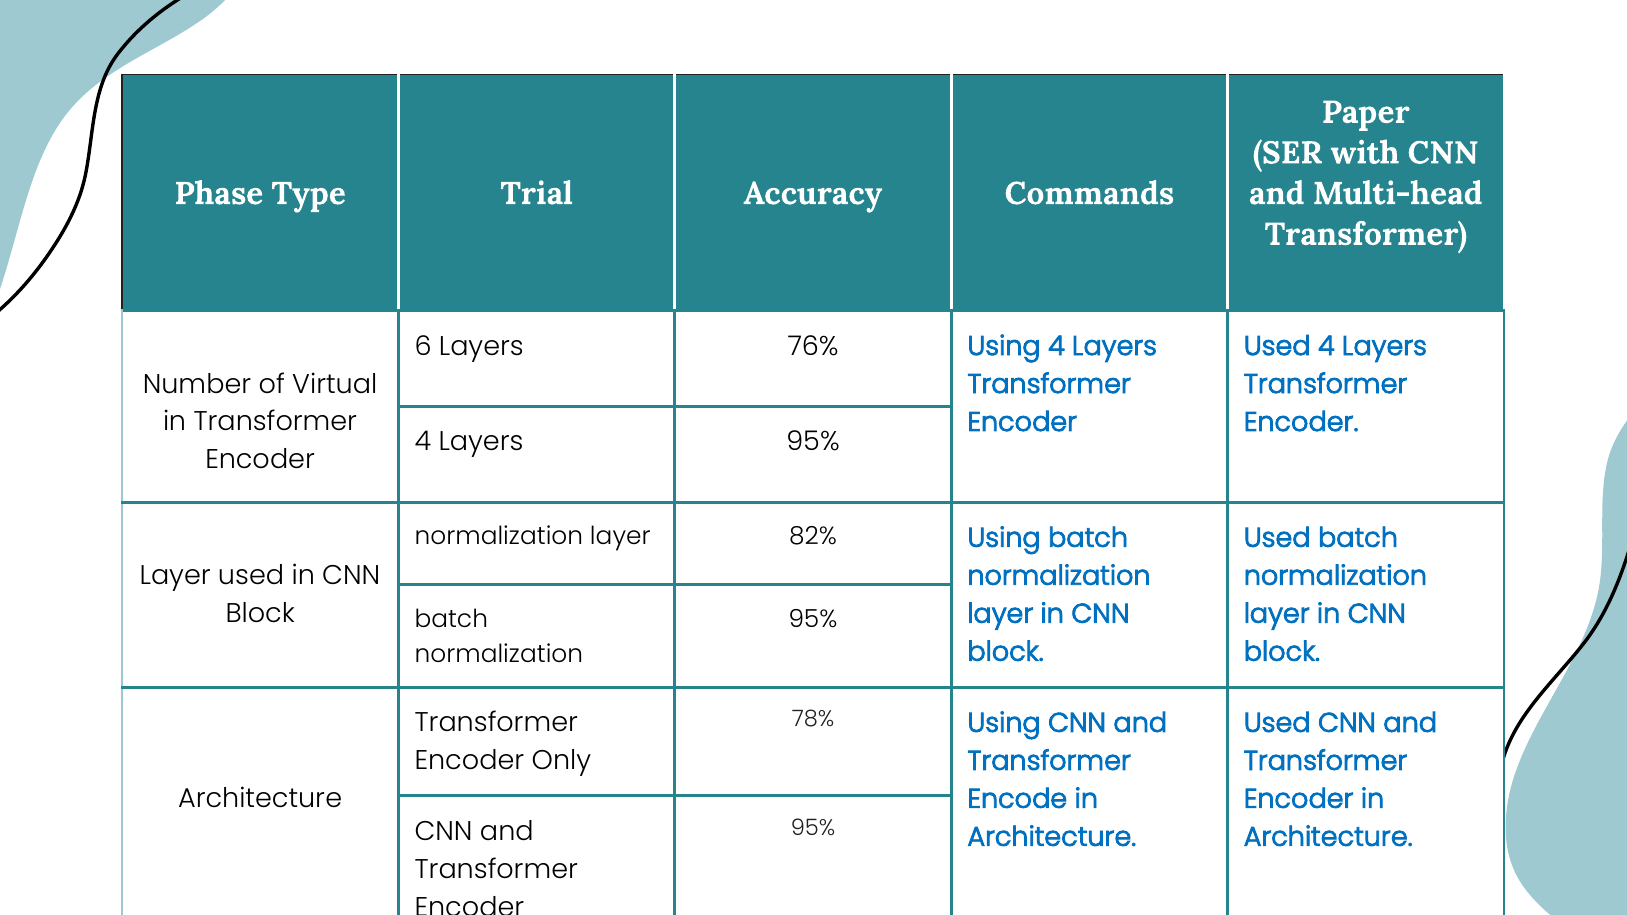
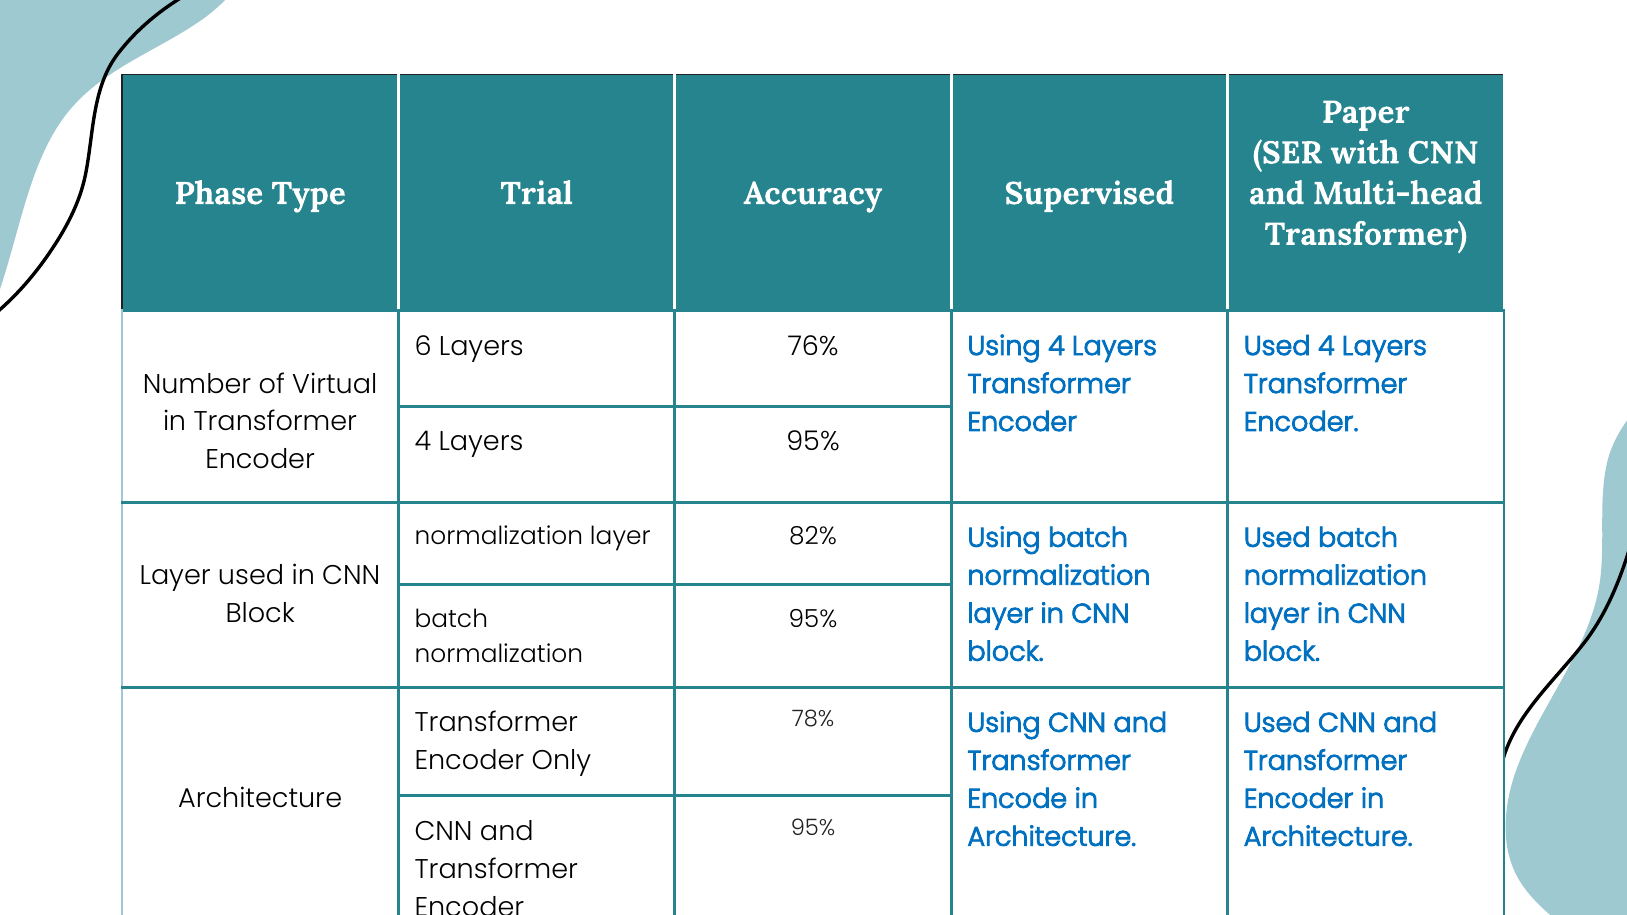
Commands: Commands -> Supervised
